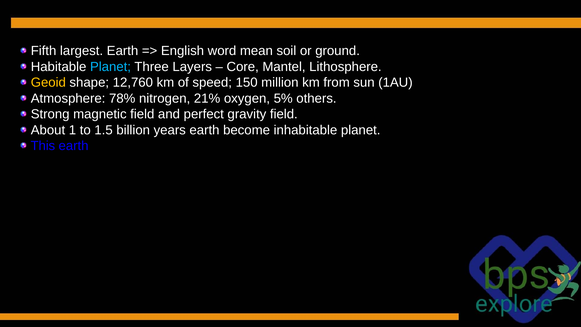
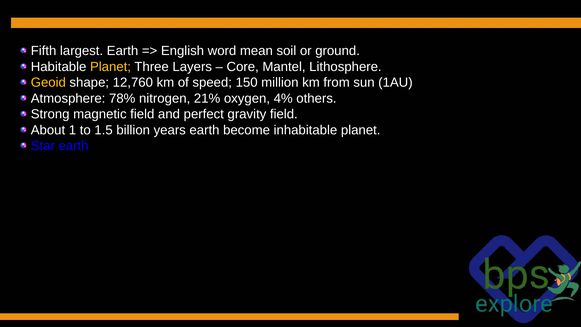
Planet at (110, 67) colour: light blue -> yellow
5%: 5% -> 4%
This: This -> Star
